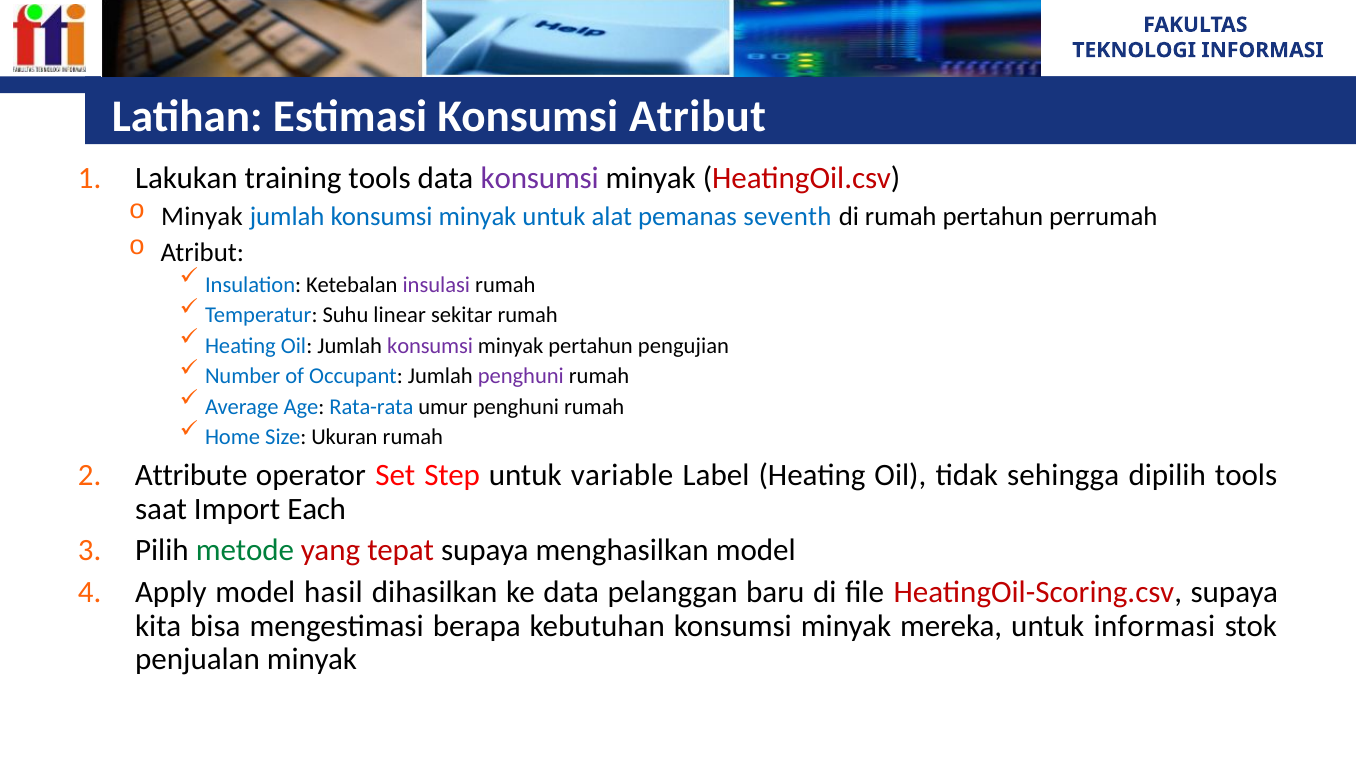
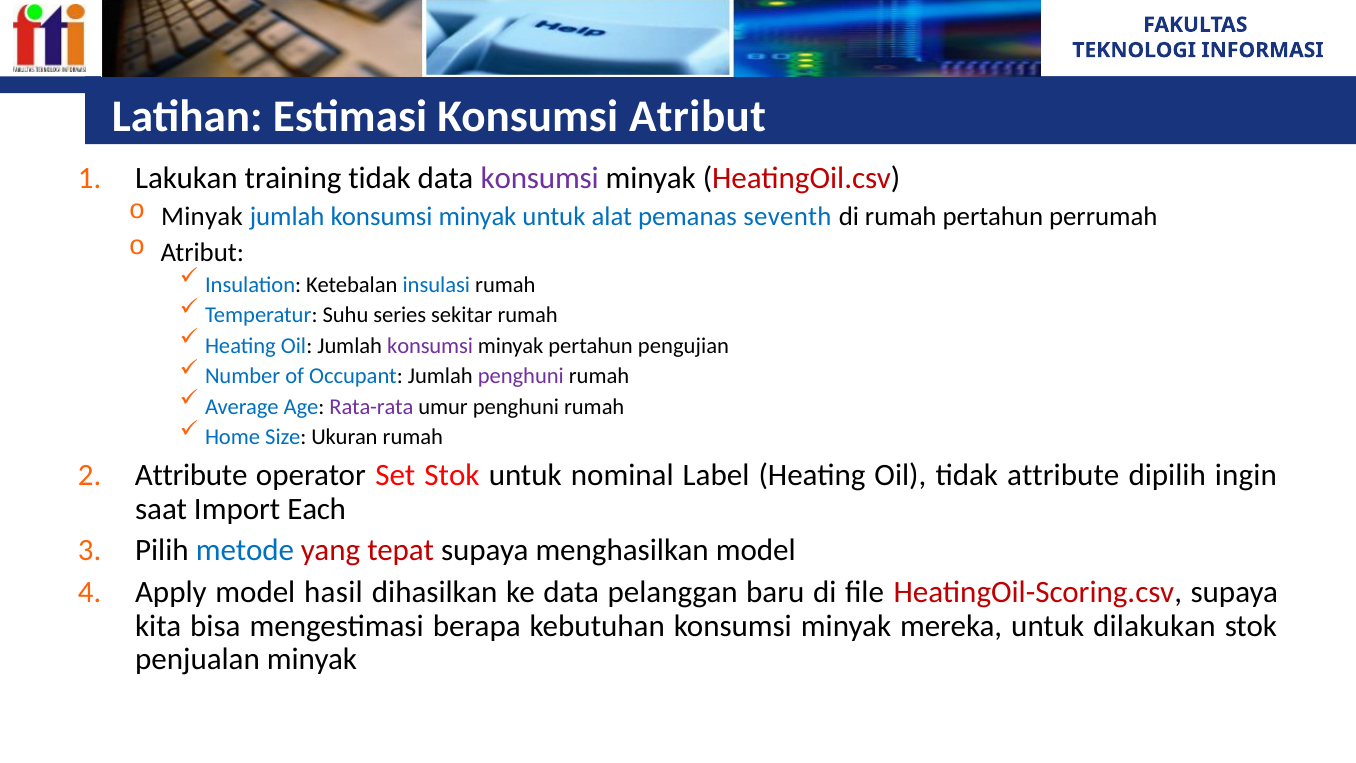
training tools: tools -> tidak
insulasi colour: purple -> blue
linear: linear -> series
Rata-rata colour: blue -> purple
Set Step: Step -> Stok
variable: variable -> nominal
tidak sehingga: sehingga -> attribute
dipilih tools: tools -> ingin
metode colour: green -> blue
untuk informasi: informasi -> dilakukan
